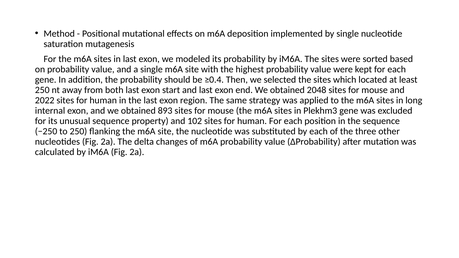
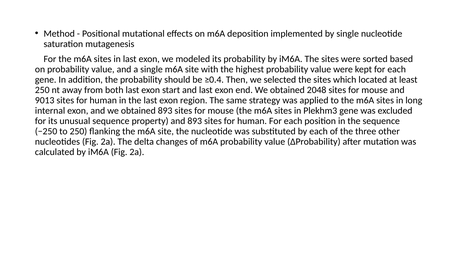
2022: 2022 -> 9013
and 102: 102 -> 893
